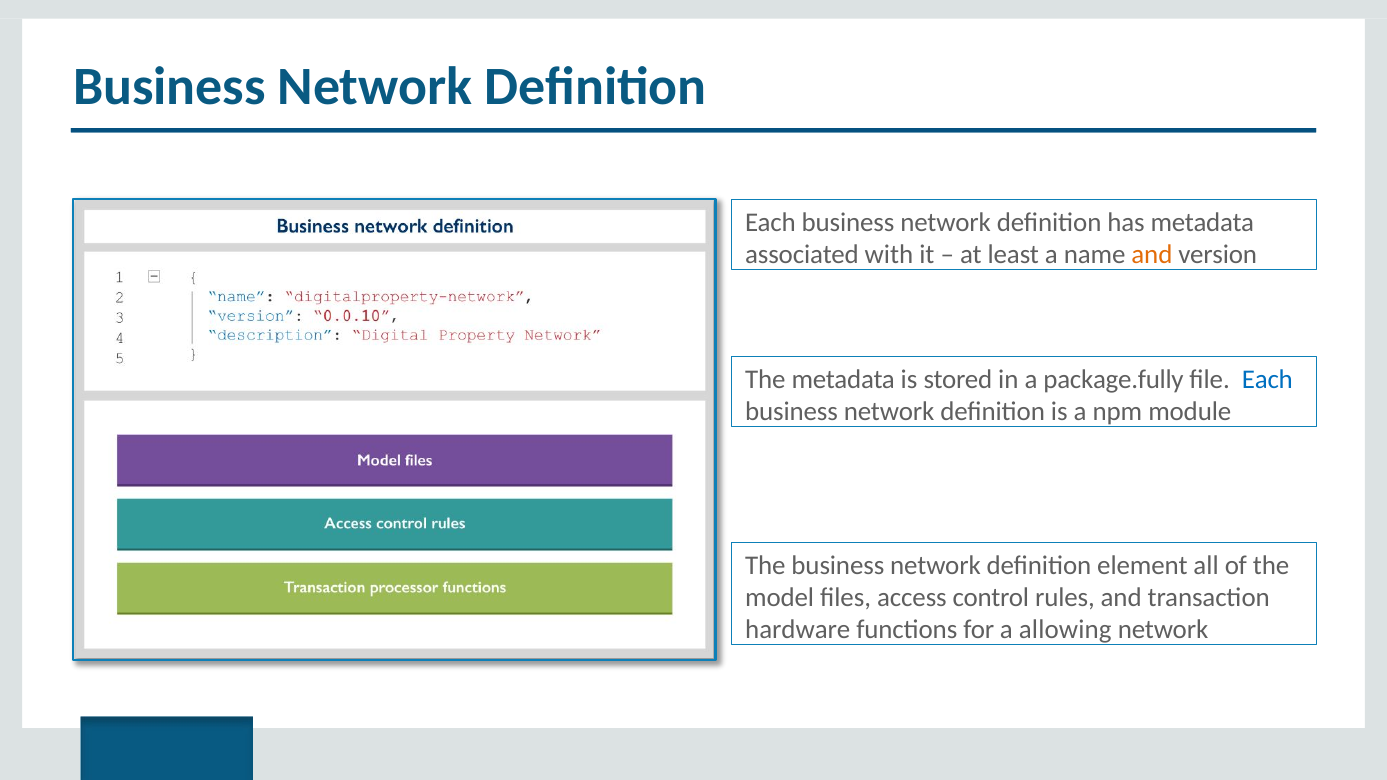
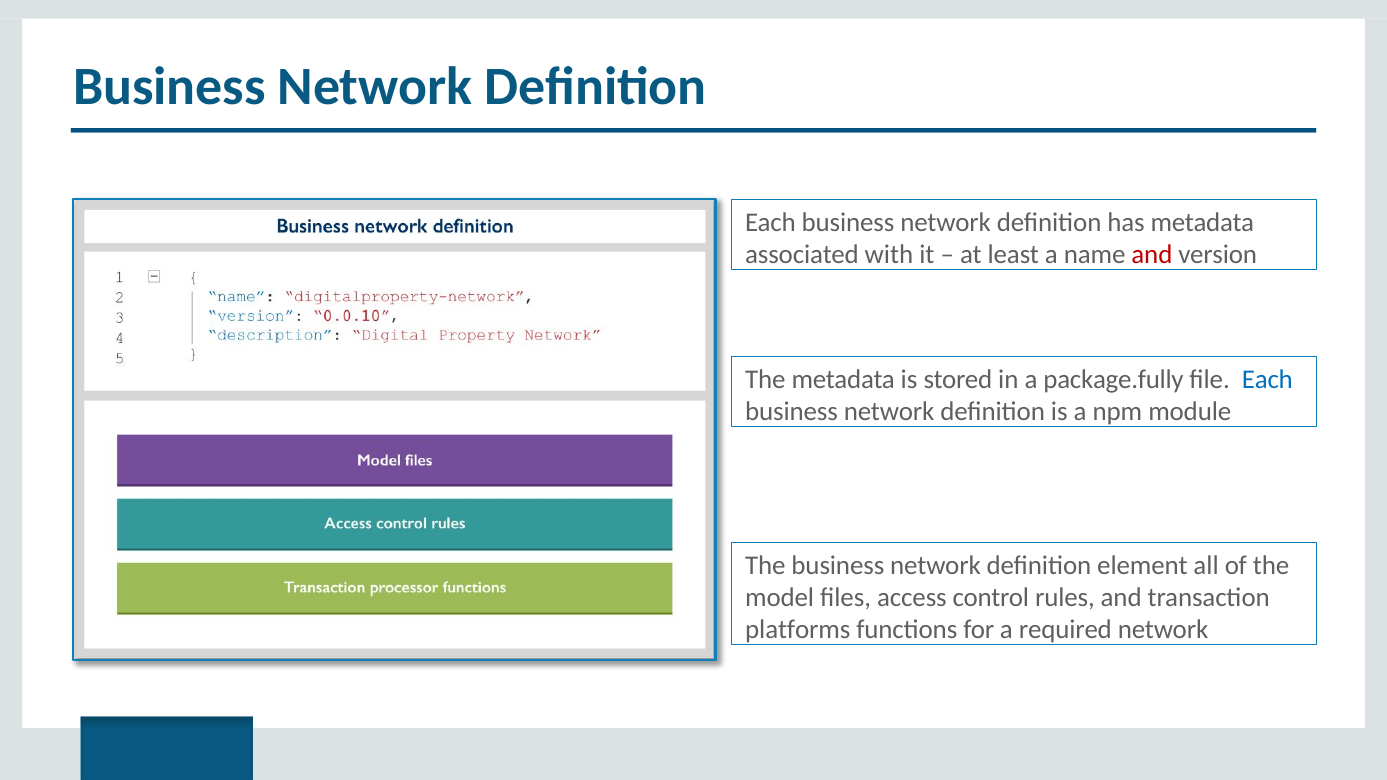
and at (1152, 255) colour: orange -> red
hardware: hardware -> platforms
allowing: allowing -> required
